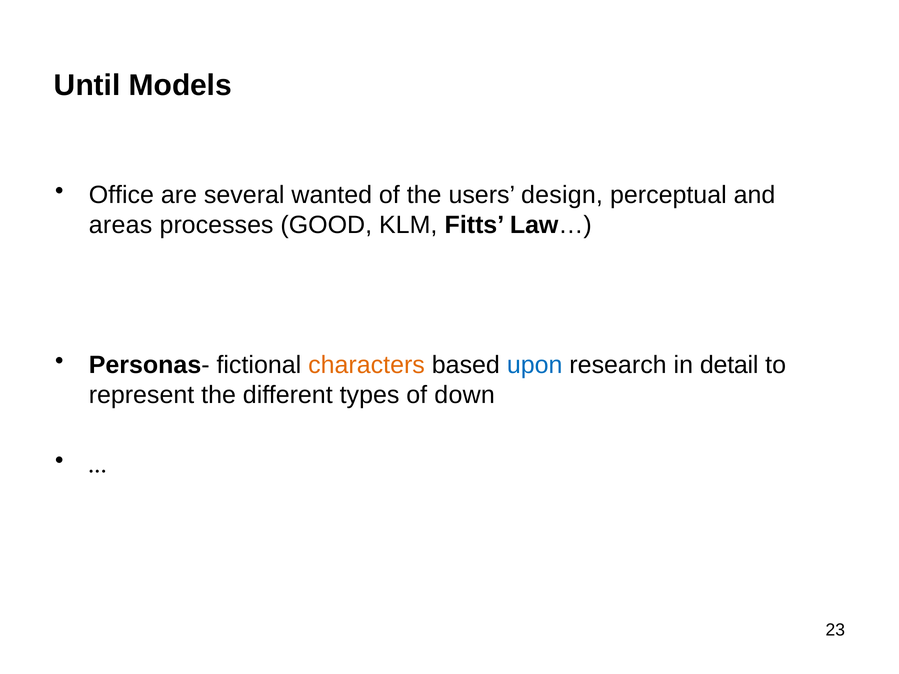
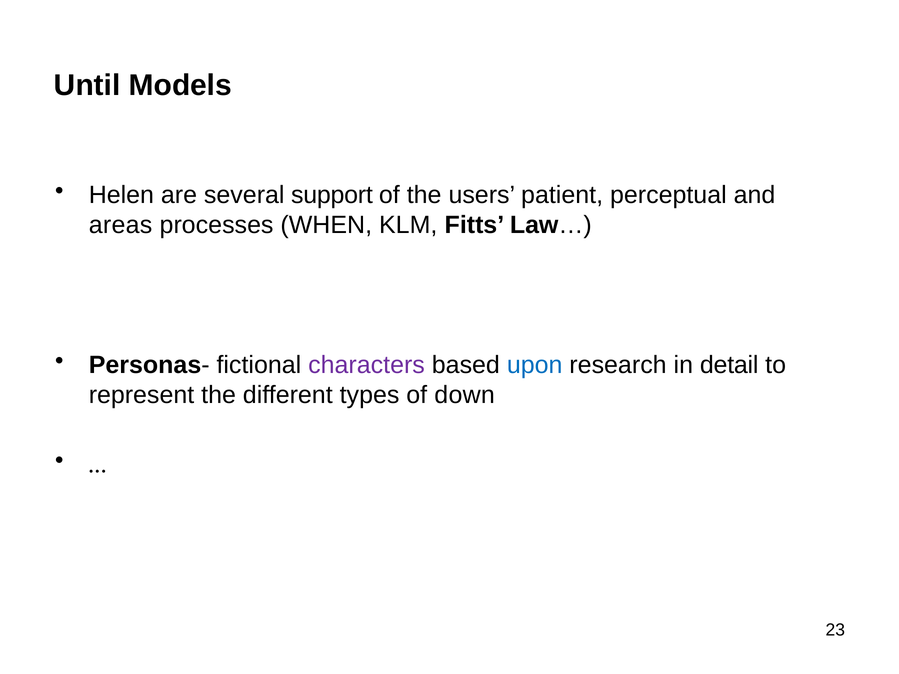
Office: Office -> Helen
wanted: wanted -> support
design: design -> patient
GOOD: GOOD -> WHEN
characters colour: orange -> purple
